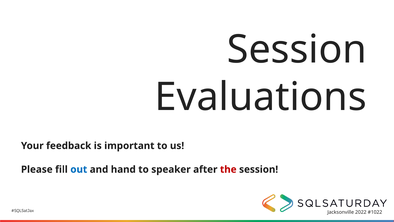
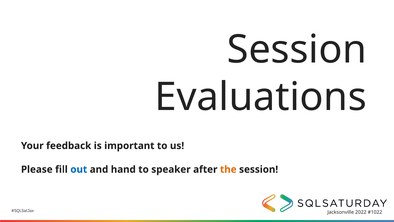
the colour: red -> orange
